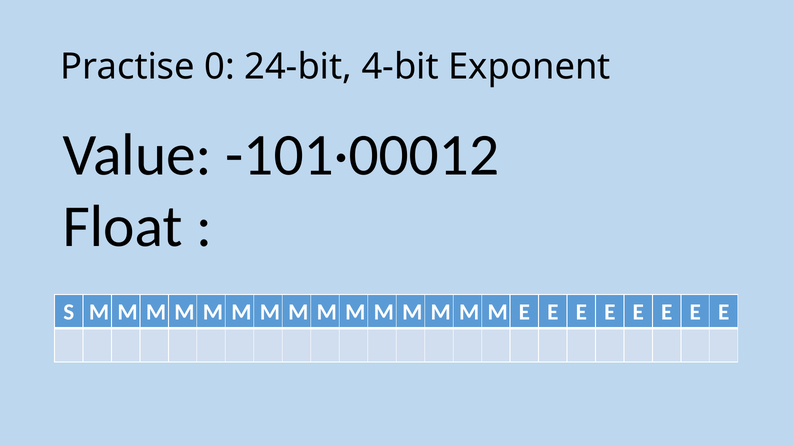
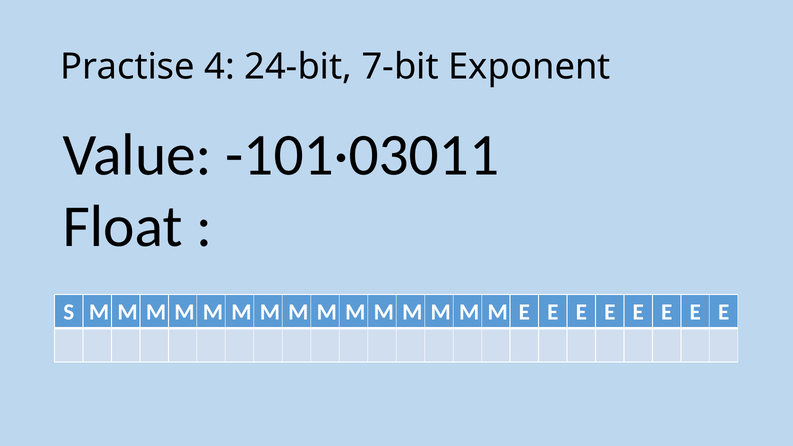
0: 0 -> 4
4-bit: 4-bit -> 7-bit
-101·00012: -101·00012 -> -101·03011
